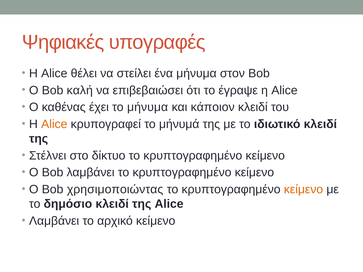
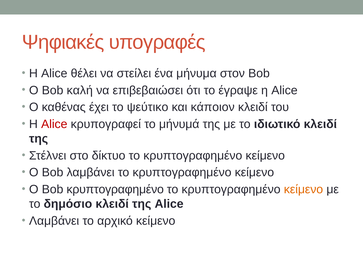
το μήνυμα: μήνυμα -> ψεύτικο
Alice at (54, 124) colour: orange -> red
Bob χρησιμοποιώντας: χρησιμοποιώντας -> κρυπτογραφημένο
